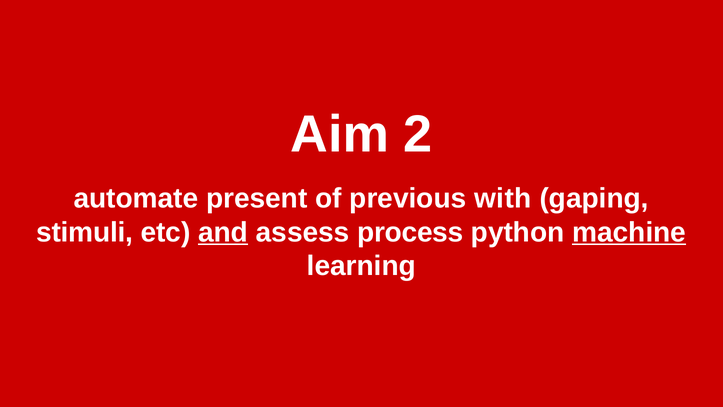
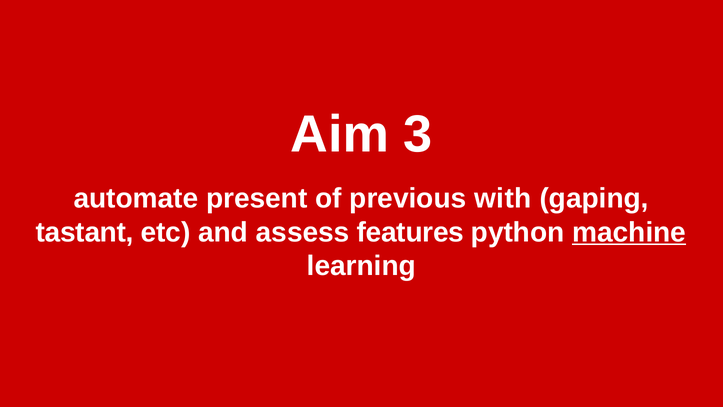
2: 2 -> 3
stimuli: stimuli -> tastant
and underline: present -> none
process: process -> features
